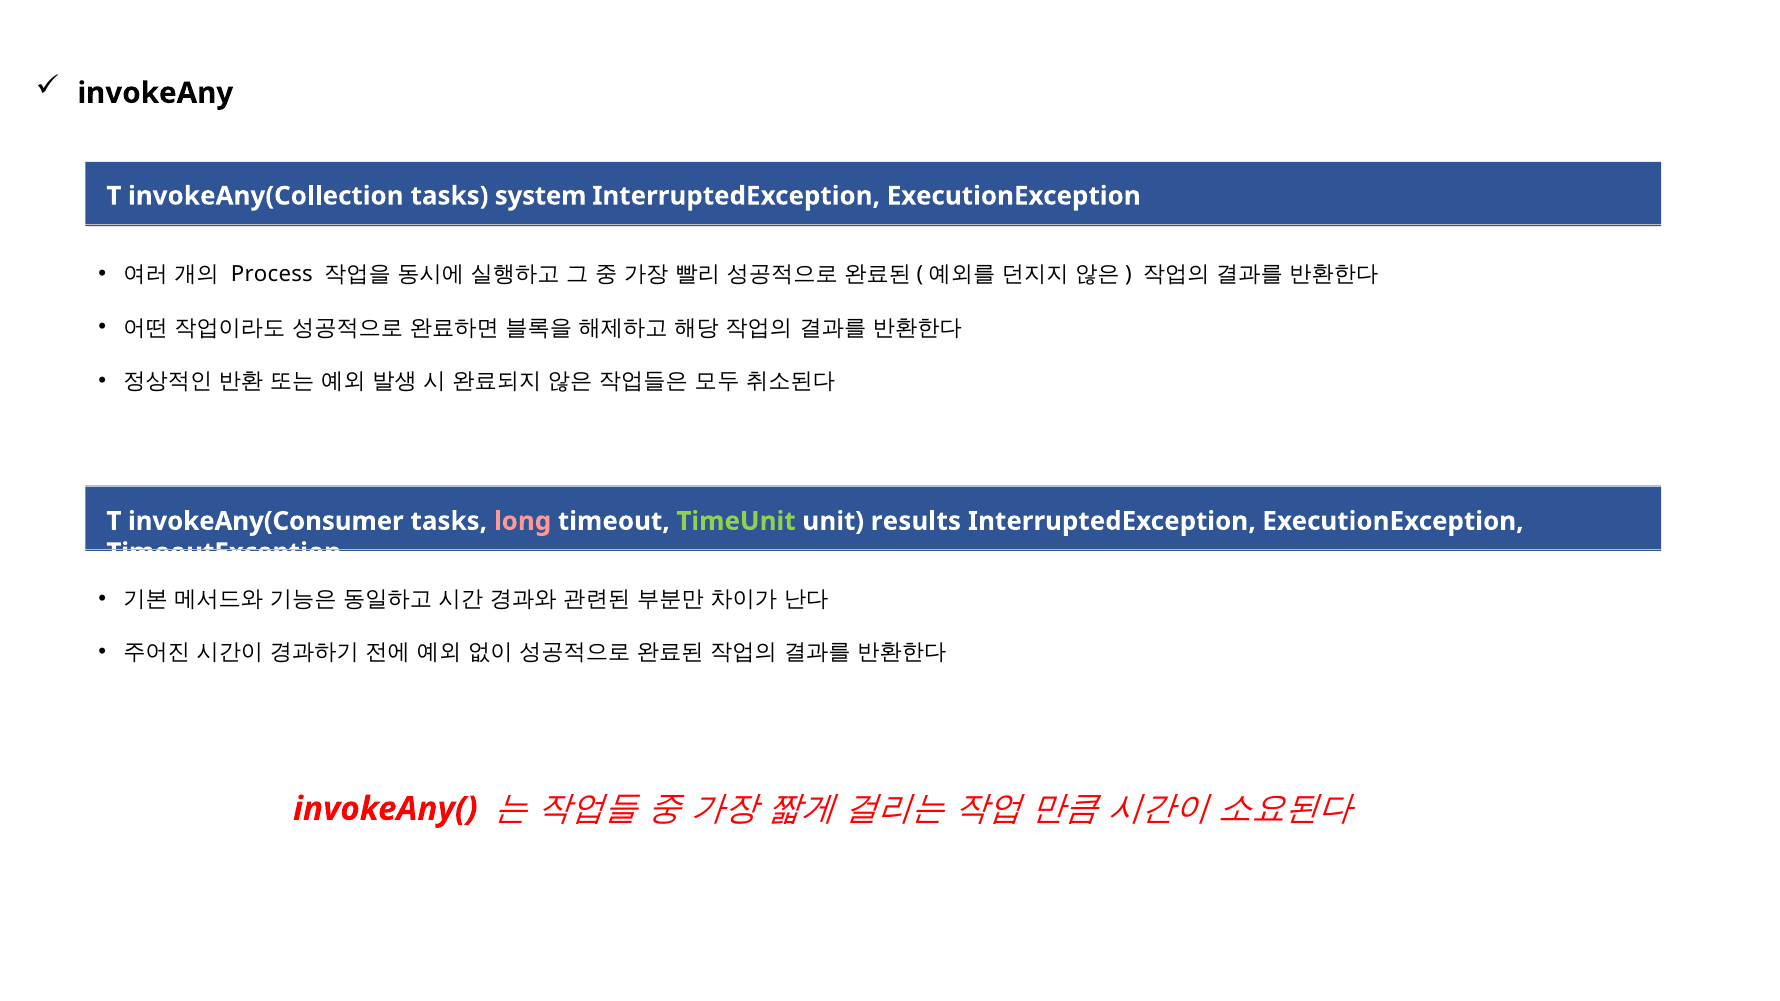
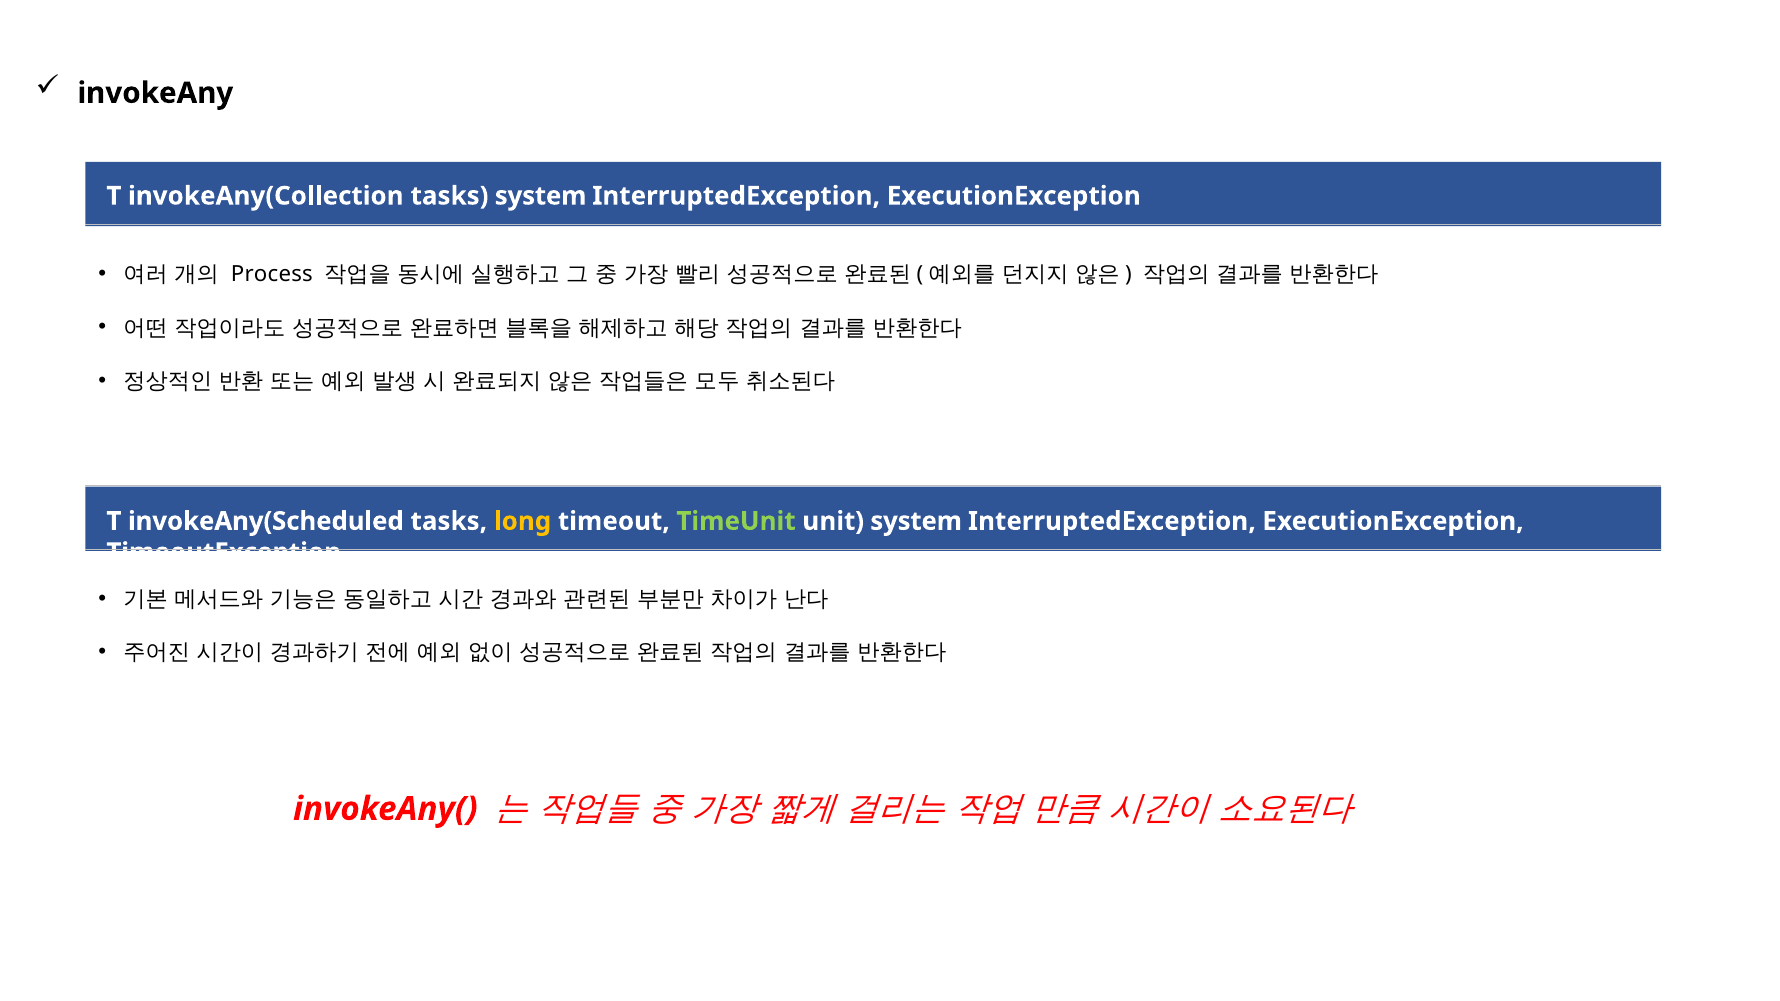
invokeAny(Consumer: invokeAny(Consumer -> invokeAny(Scheduled
long colour: pink -> yellow
unit results: results -> system
